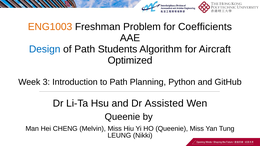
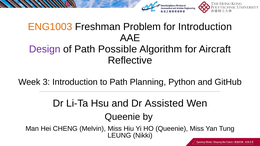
for Coefficients: Coefficients -> Introduction
Design colour: blue -> purple
Students: Students -> Possible
Optimized: Optimized -> Reflective
